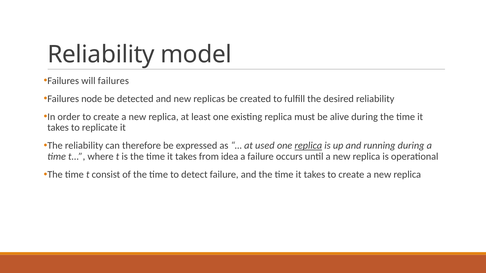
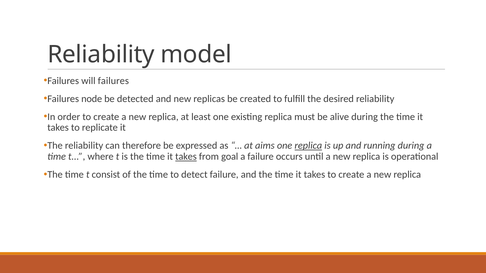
used: used -> aims
takes at (186, 157) underline: none -> present
idea: idea -> goal
